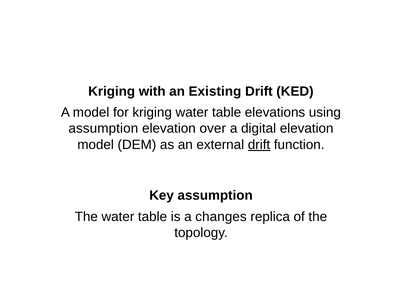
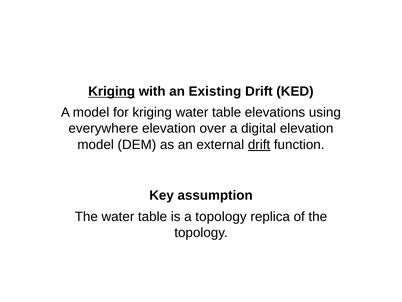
Kriging at (112, 91) underline: none -> present
assumption at (103, 128): assumption -> everywhere
a changes: changes -> topology
